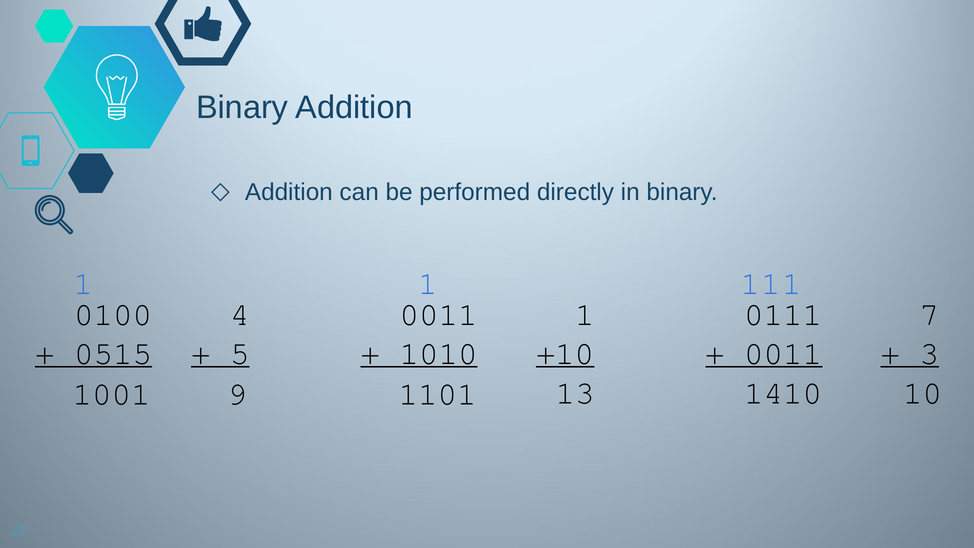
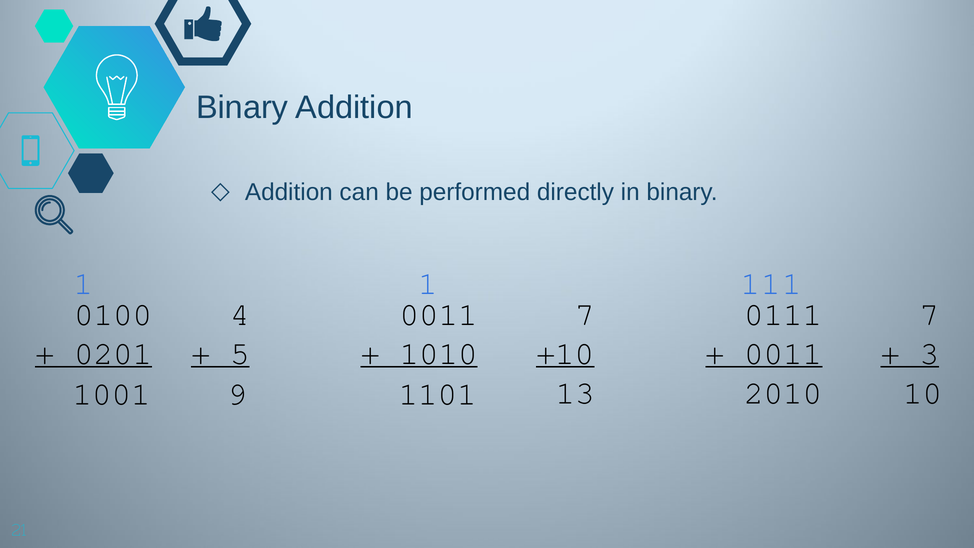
0011 1: 1 -> 7
0515: 0515 -> 0201
1410: 1410 -> 2010
